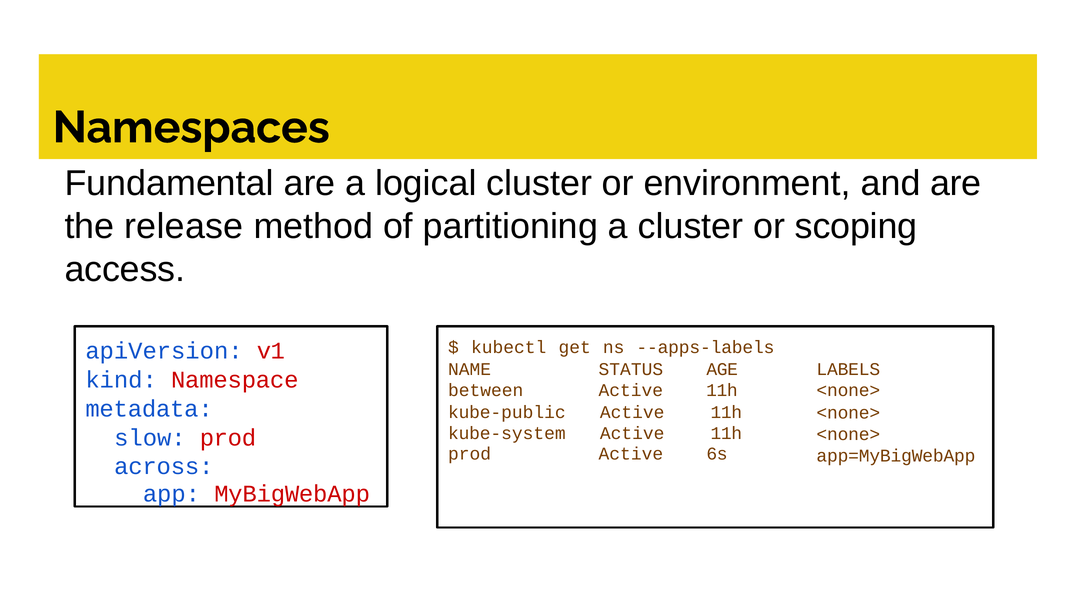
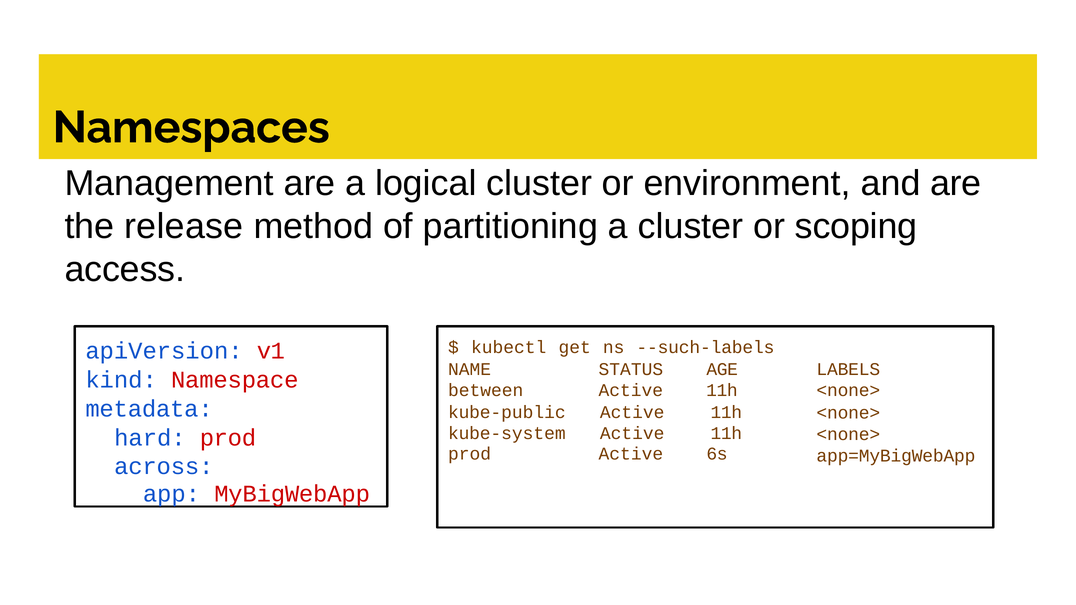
Fundamental: Fundamental -> Management
--apps-labels: --apps-labels -> --such-labels
slow: slow -> hard
